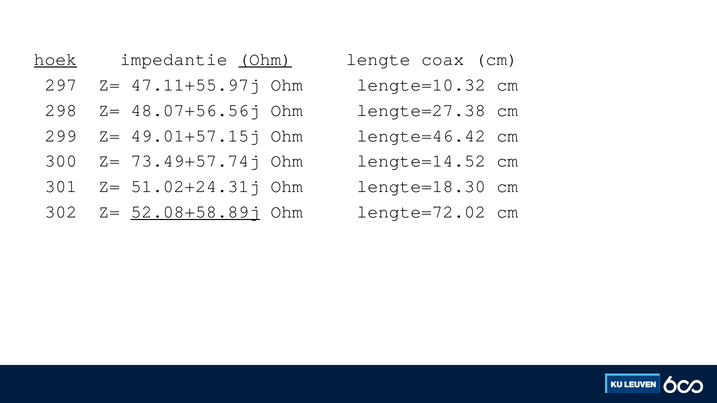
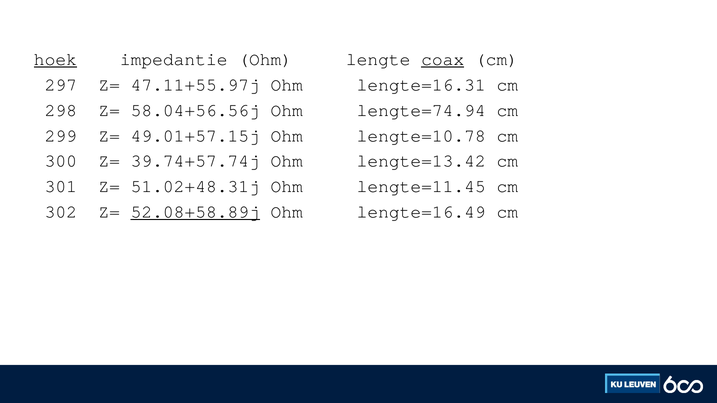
Ohm at (265, 60) underline: present -> none
coax underline: none -> present
lengte=10.32: lengte=10.32 -> lengte=16.31
48.07+56.56j: 48.07+56.56j -> 58.04+56.56j
lengte=27.38: lengte=27.38 -> lengte=74.94
lengte=46.42: lengte=46.42 -> lengte=10.78
73.49+57.74j: 73.49+57.74j -> 39.74+57.74j
lengte=14.52: lengte=14.52 -> lengte=13.42
51.02+24.31j: 51.02+24.31j -> 51.02+48.31j
lengte=18.30: lengte=18.30 -> lengte=11.45
lengte=72.02: lengte=72.02 -> lengte=16.49
